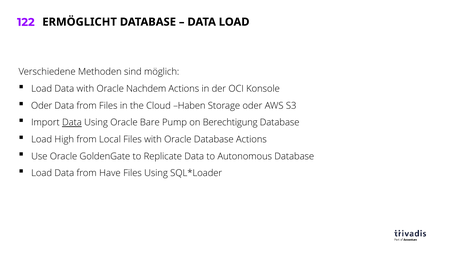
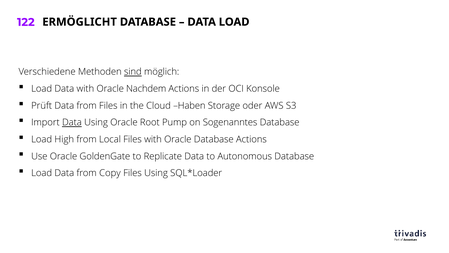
sind underline: none -> present
Oder at (42, 105): Oder -> Prüft
Bare: Bare -> Root
Berechtigung: Berechtigung -> Sogenanntes
Have: Have -> Copy
